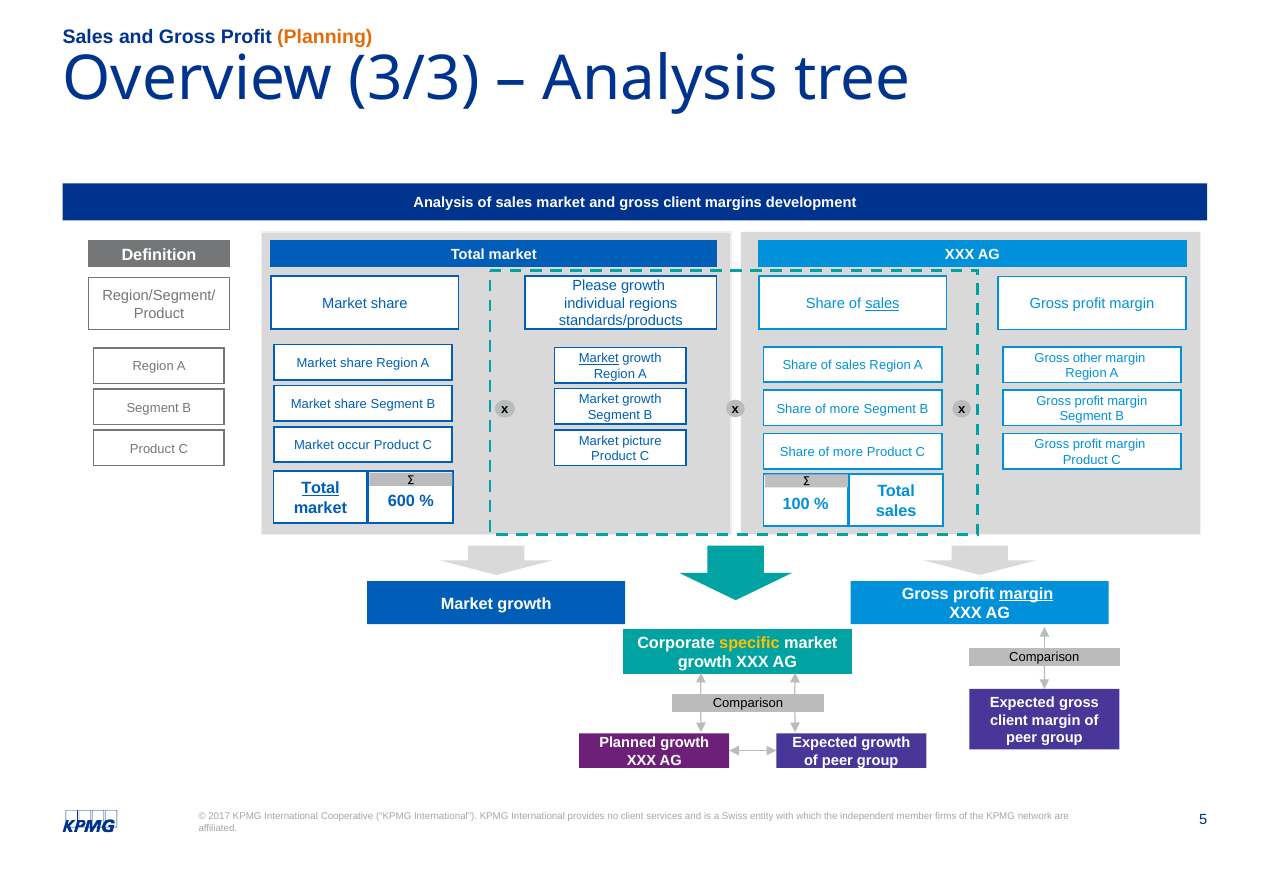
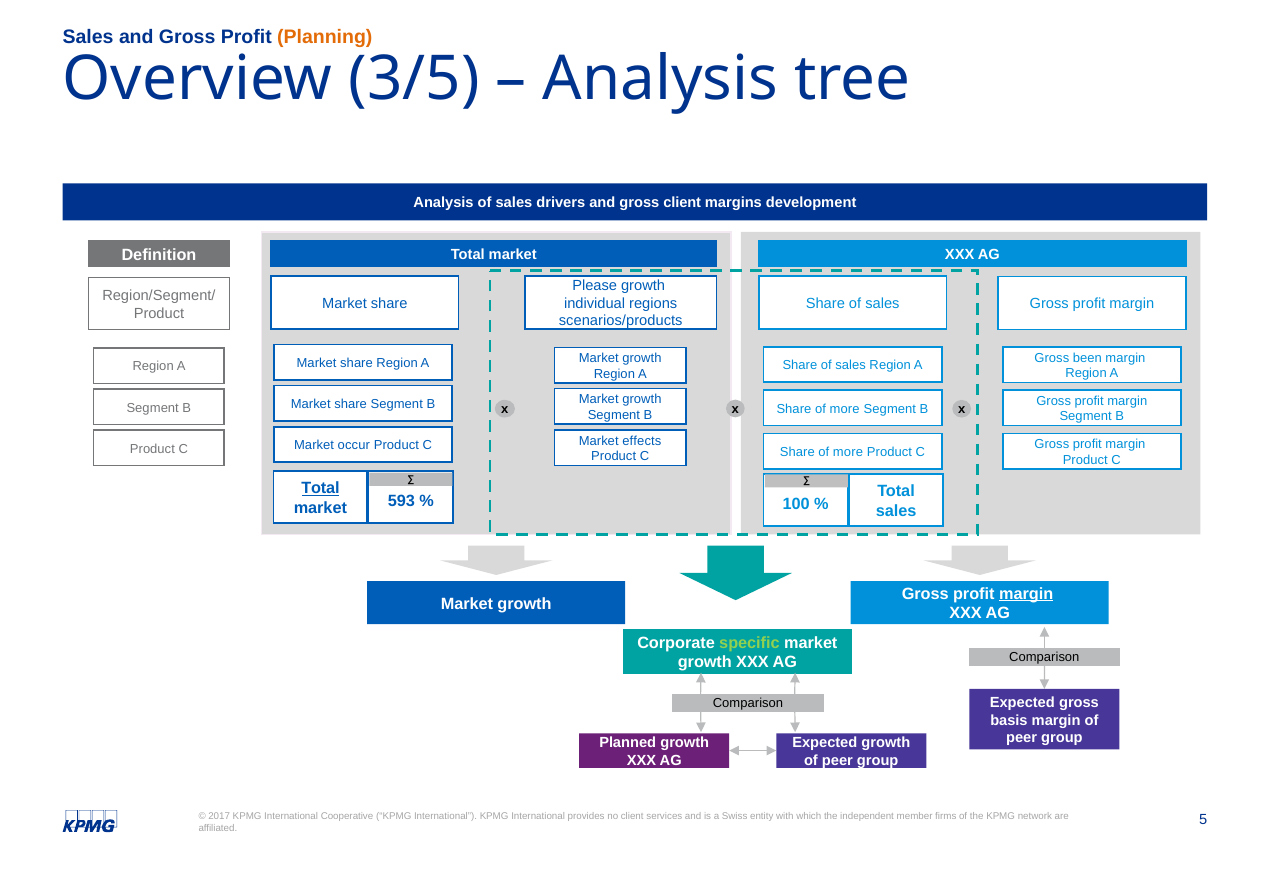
3/3: 3/3 -> 3/5
sales market: market -> drivers
sales at (882, 304) underline: present -> none
standards/products: standards/products -> scenarios/products
other: other -> been
Market at (599, 358) underline: present -> none
picture: picture -> effects
600: 600 -> 593
specific colour: yellow -> light green
client at (1009, 720): client -> basis
